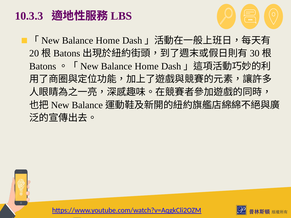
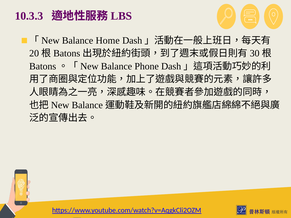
Home at (147, 66): Home -> Phone
